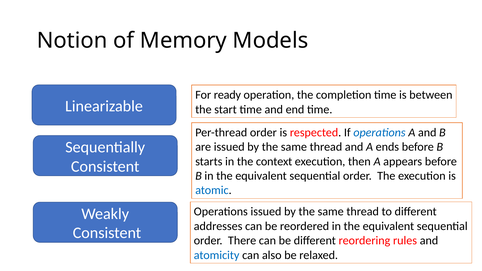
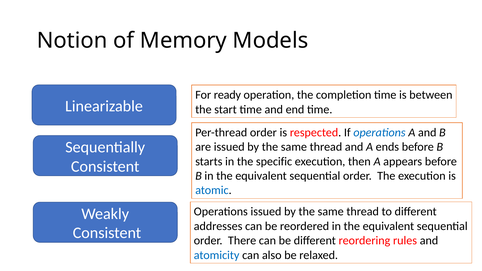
context: context -> specific
